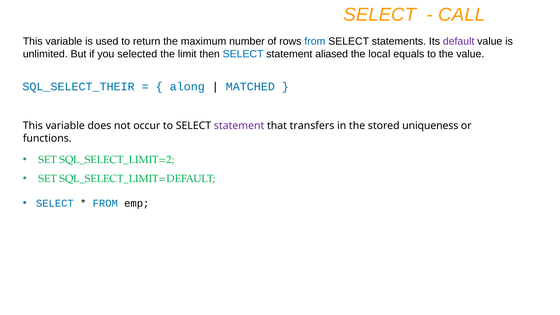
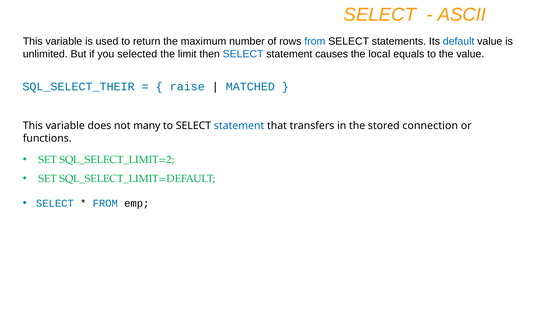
CALL: CALL -> ASCII
default colour: purple -> blue
aliased: aliased -> causes
along: along -> raise
occur: occur -> many
statement at (239, 126) colour: purple -> blue
uniqueness: uniqueness -> connection
